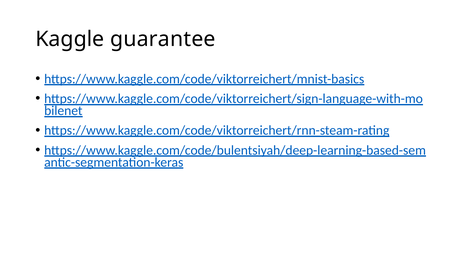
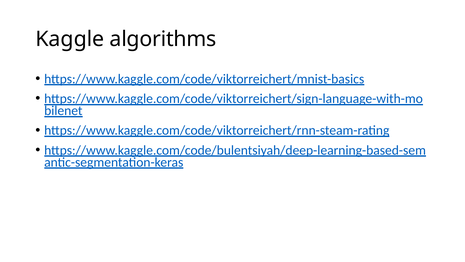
guarantee: guarantee -> algorithms
